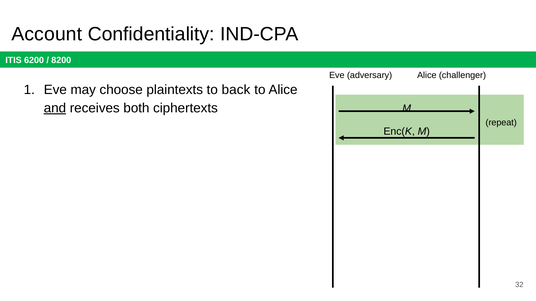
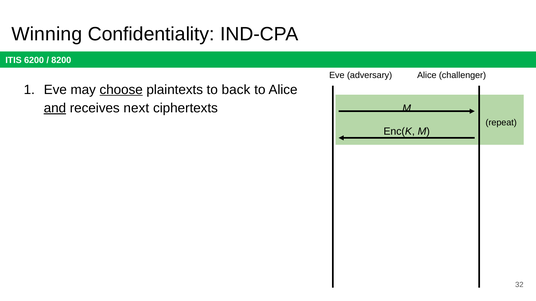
Account: Account -> Winning
choose underline: none -> present
both: both -> next
